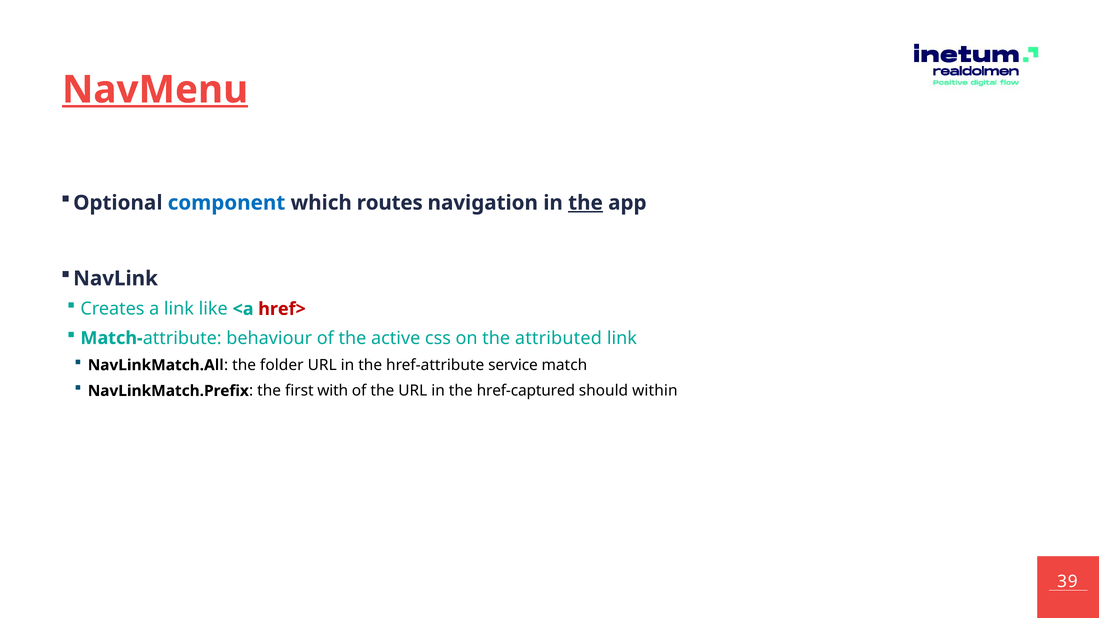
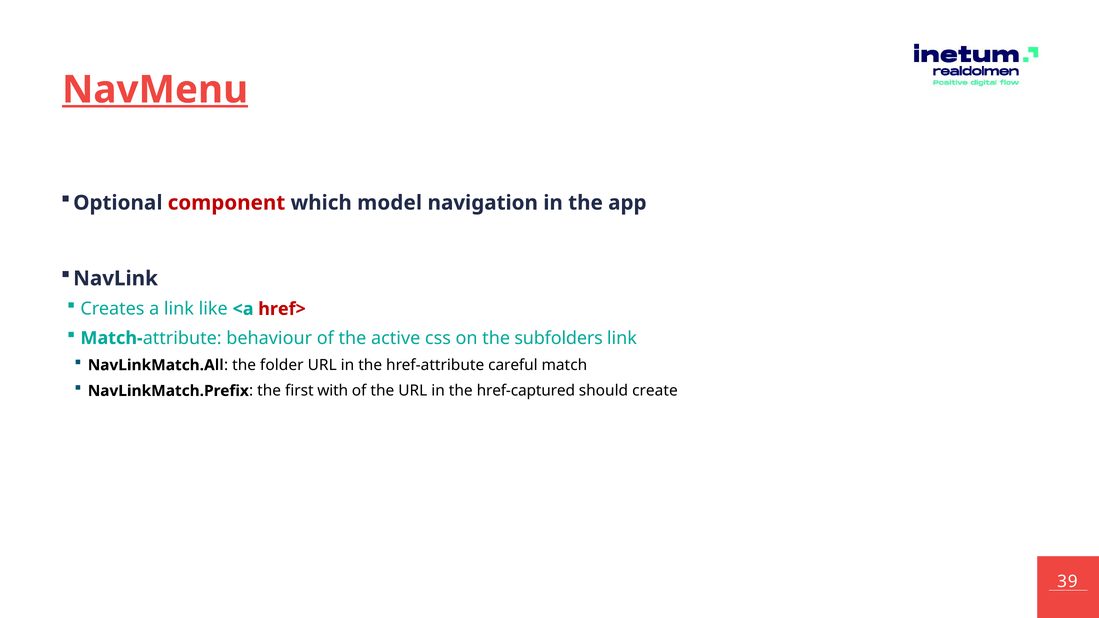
component colour: blue -> red
routes: routes -> model
the at (586, 203) underline: present -> none
attributed: attributed -> subfolders
service: service -> careful
within: within -> create
